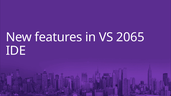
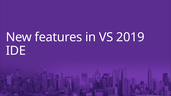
2065: 2065 -> 2019
